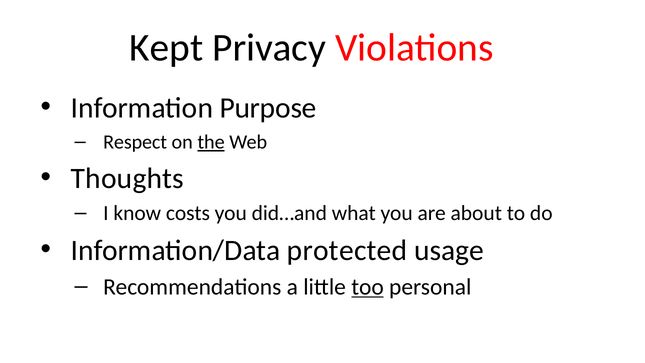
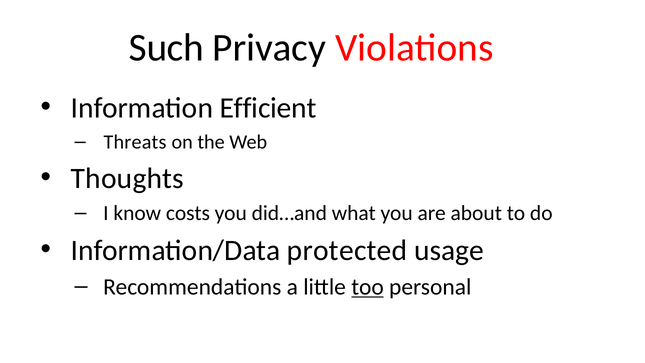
Kept: Kept -> Such
Purpose: Purpose -> Efficient
Respect: Respect -> Threats
the underline: present -> none
